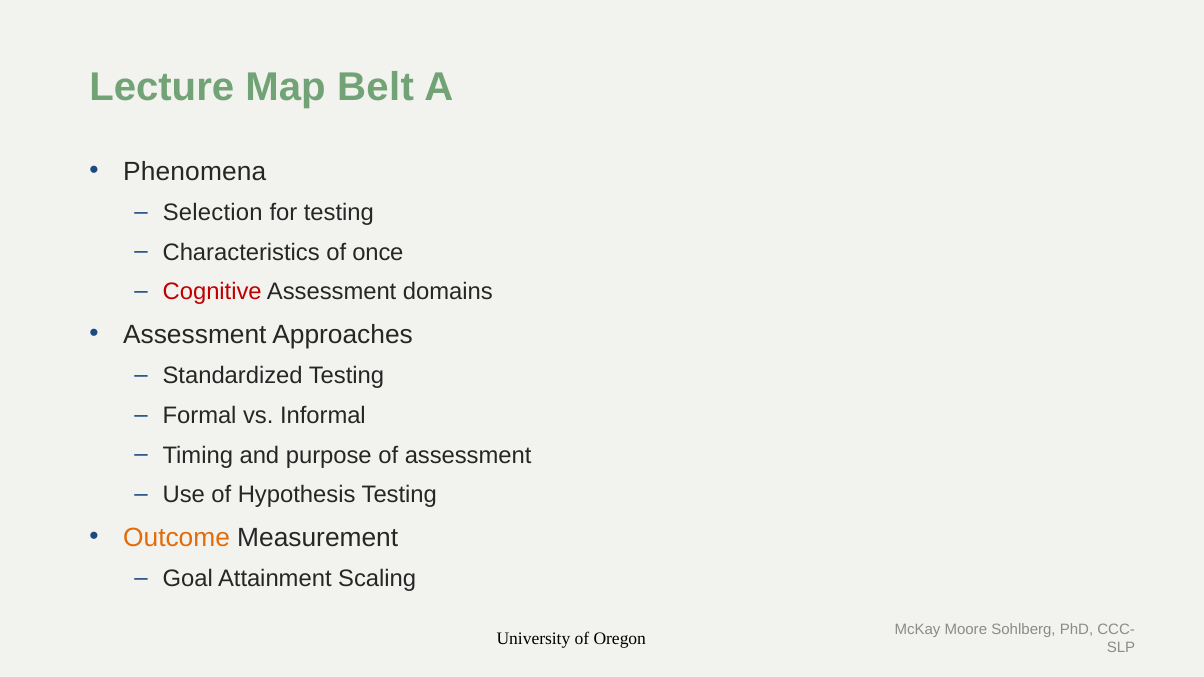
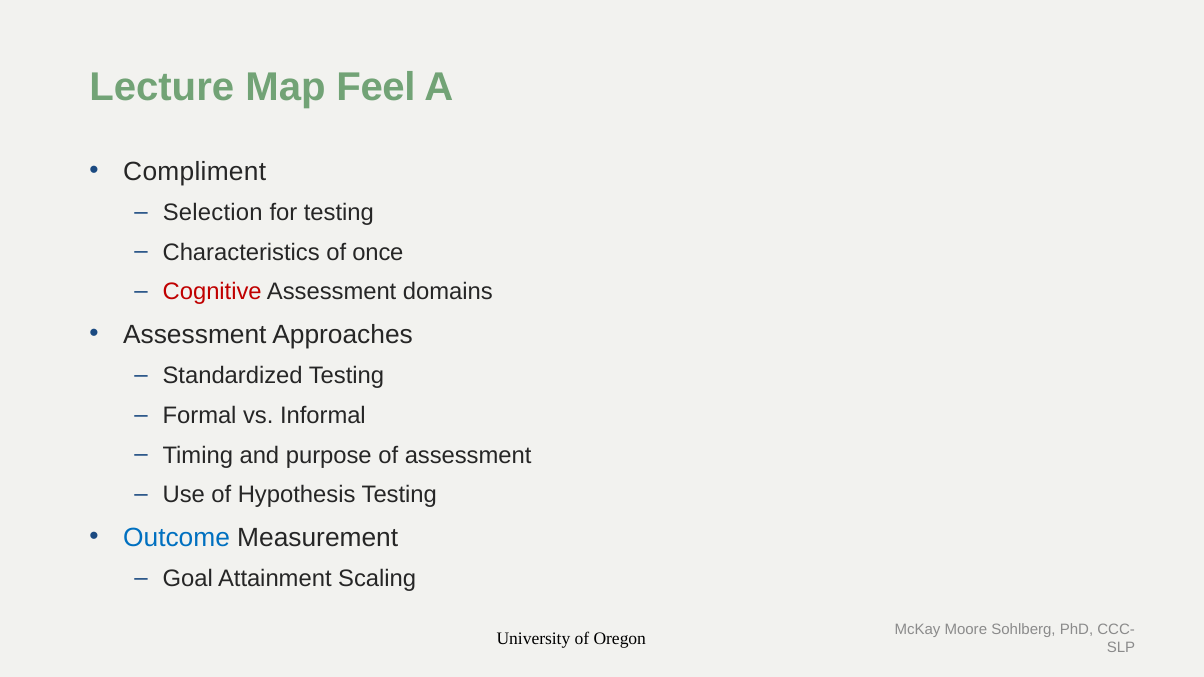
Belt: Belt -> Feel
Phenomena: Phenomena -> Compliment
Outcome colour: orange -> blue
